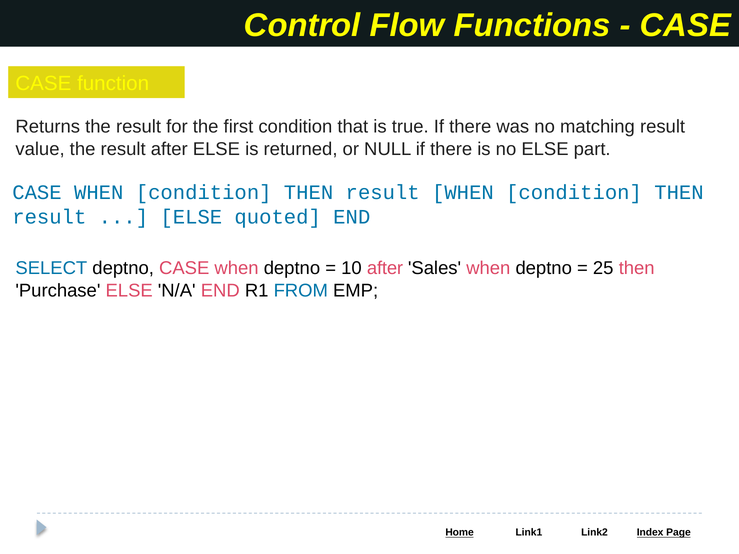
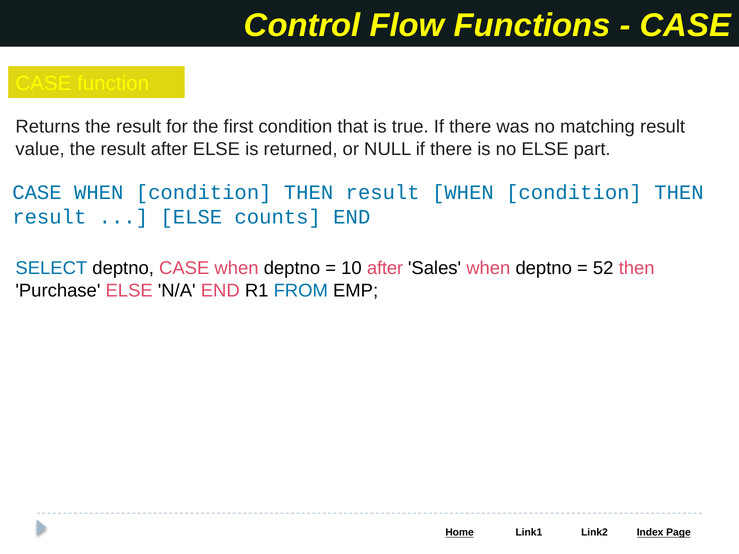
quoted: quoted -> counts
25: 25 -> 52
